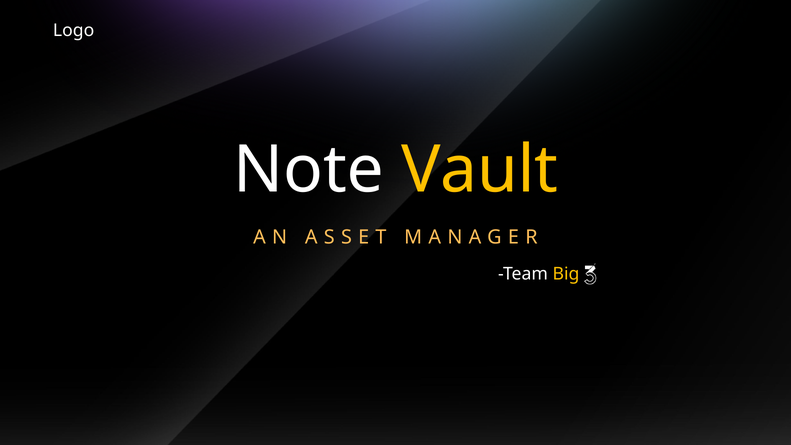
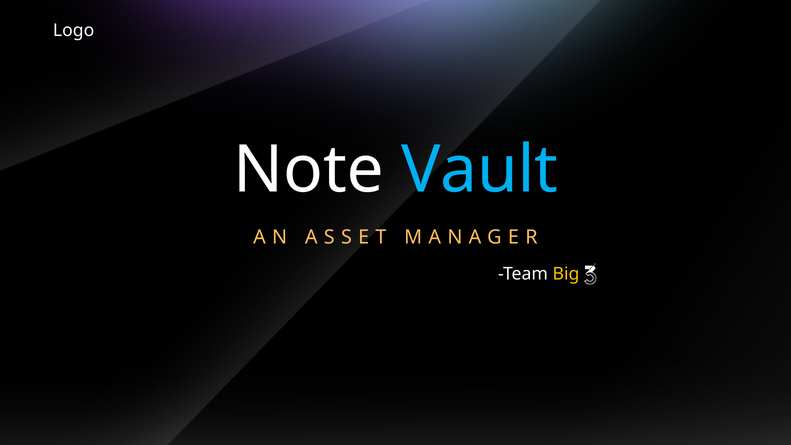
Vault colour: yellow -> light blue
